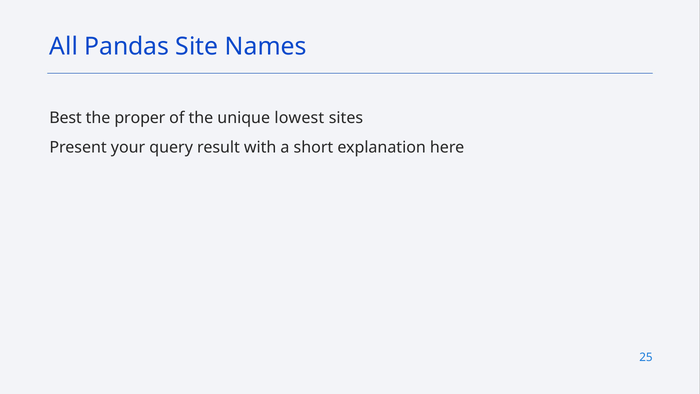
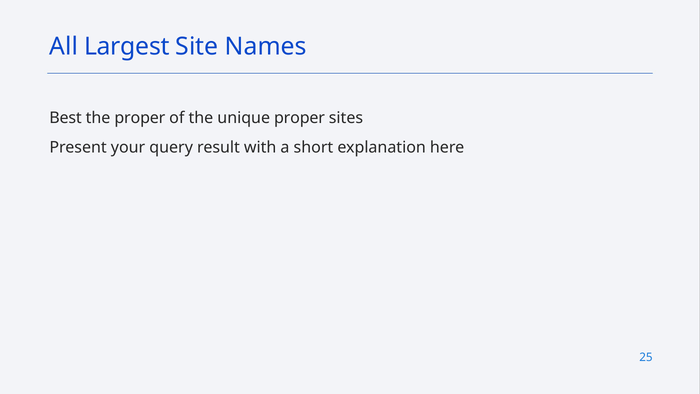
Pandas: Pandas -> Largest
unique lowest: lowest -> proper
